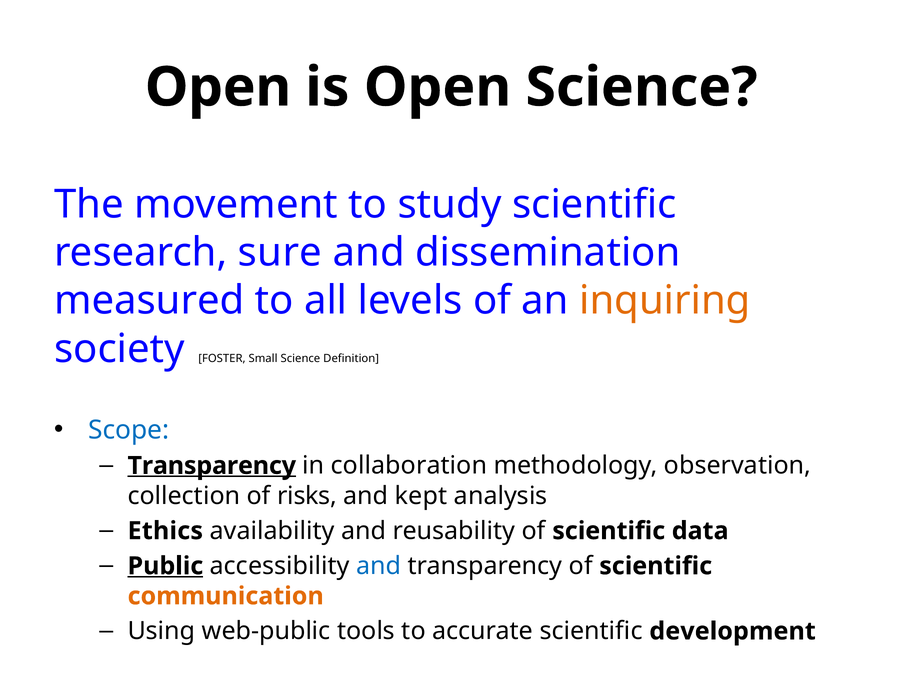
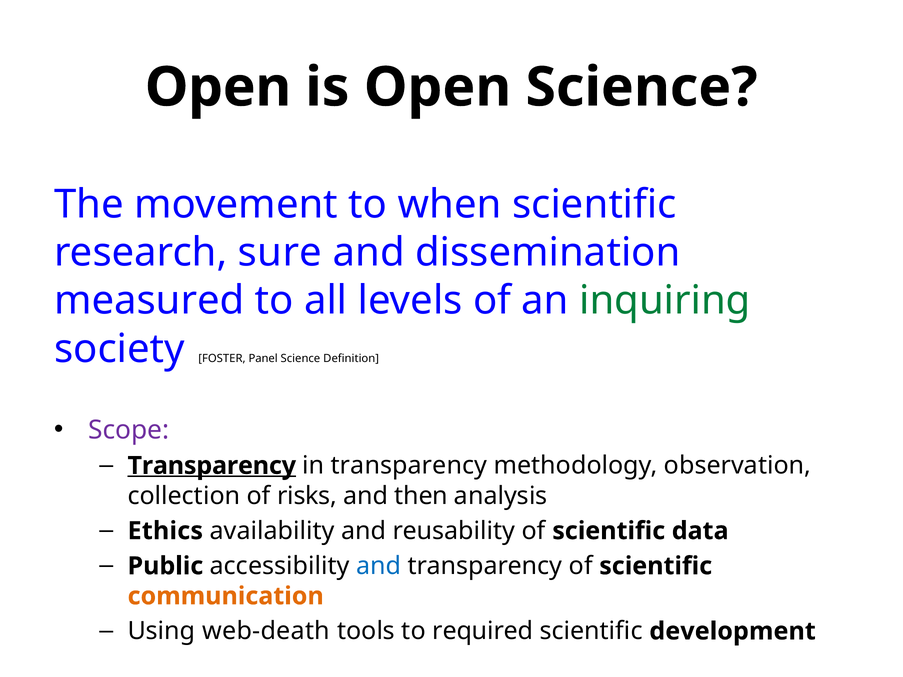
study: study -> when
inquiring colour: orange -> green
Small: Small -> Panel
Scope colour: blue -> purple
in collaboration: collaboration -> transparency
kept: kept -> then
Public underline: present -> none
web-public: web-public -> web-death
accurate: accurate -> required
